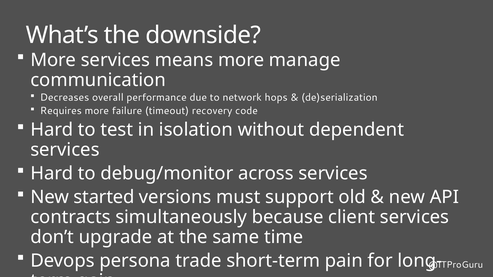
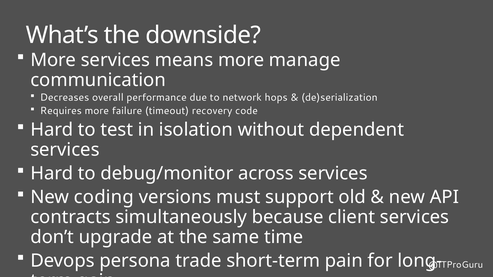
started: started -> coding
